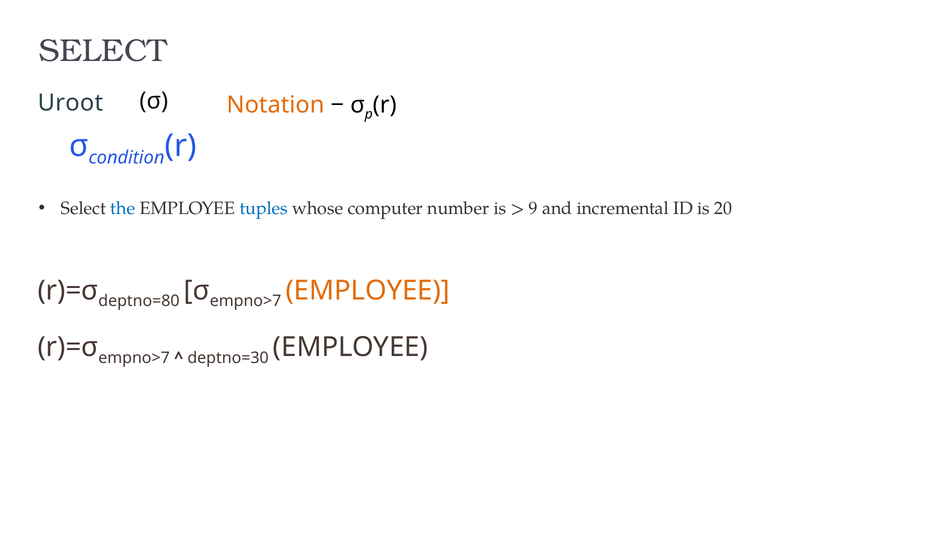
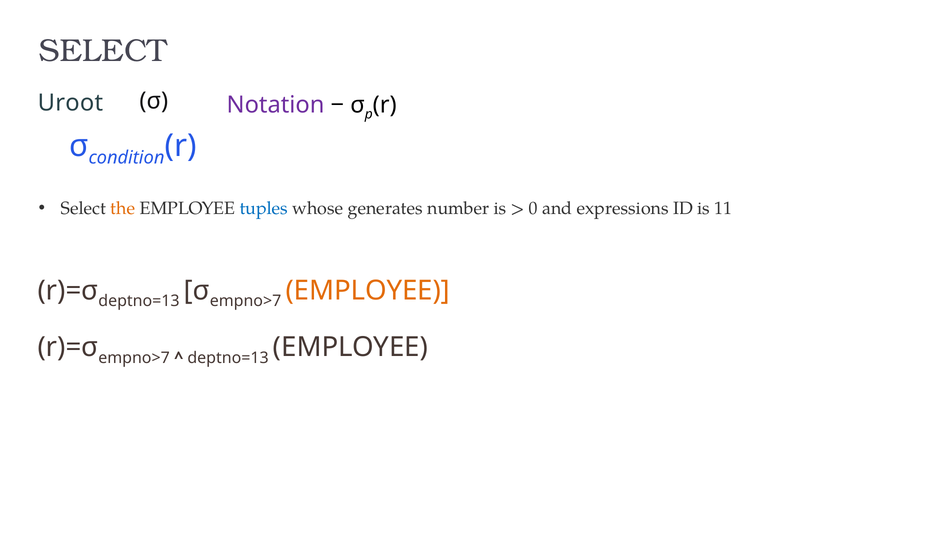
Notation colour: orange -> purple
the colour: blue -> orange
computer: computer -> generates
9: 9 -> 0
incremental: incremental -> expressions
20: 20 -> 11
deptno=80 at (139, 301): deptno=80 -> deptno=13
deptno=30 at (228, 358): deptno=30 -> deptno=13
